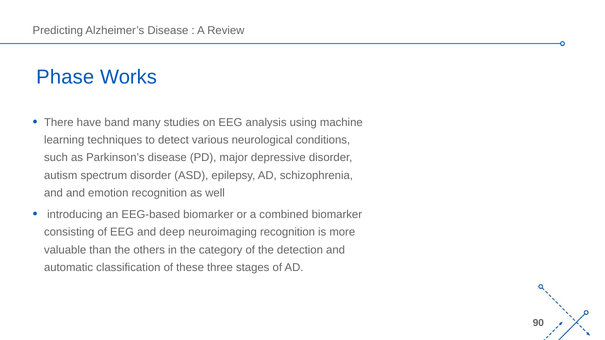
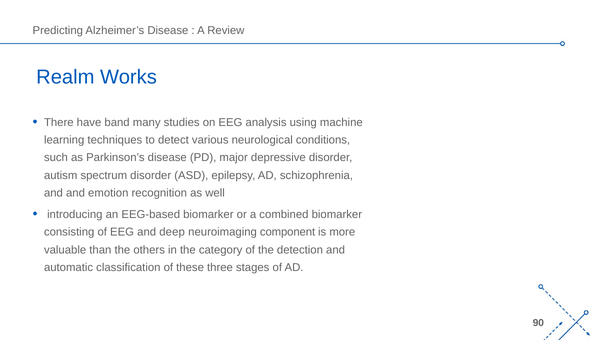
Phase: Phase -> Realm
neuroimaging recognition: recognition -> component
